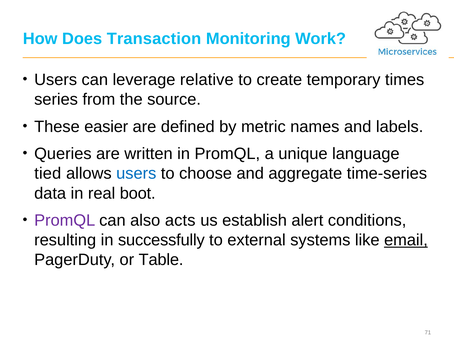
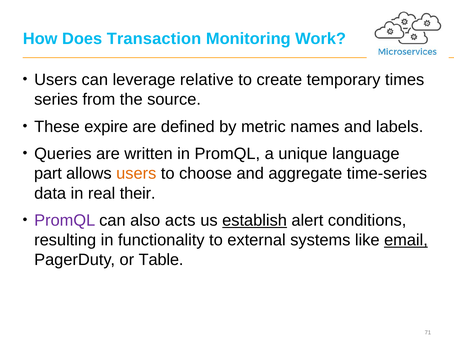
easier: easier -> expire
tied: tied -> part
users at (136, 173) colour: blue -> orange
boot: boot -> their
establish underline: none -> present
successfully: successfully -> functionality
